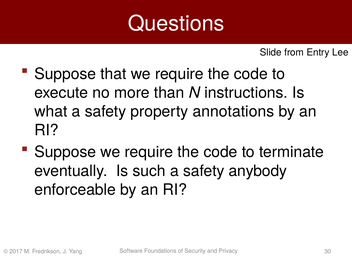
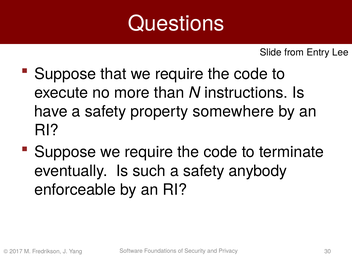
what: what -> have
annotations: annotations -> somewhere
